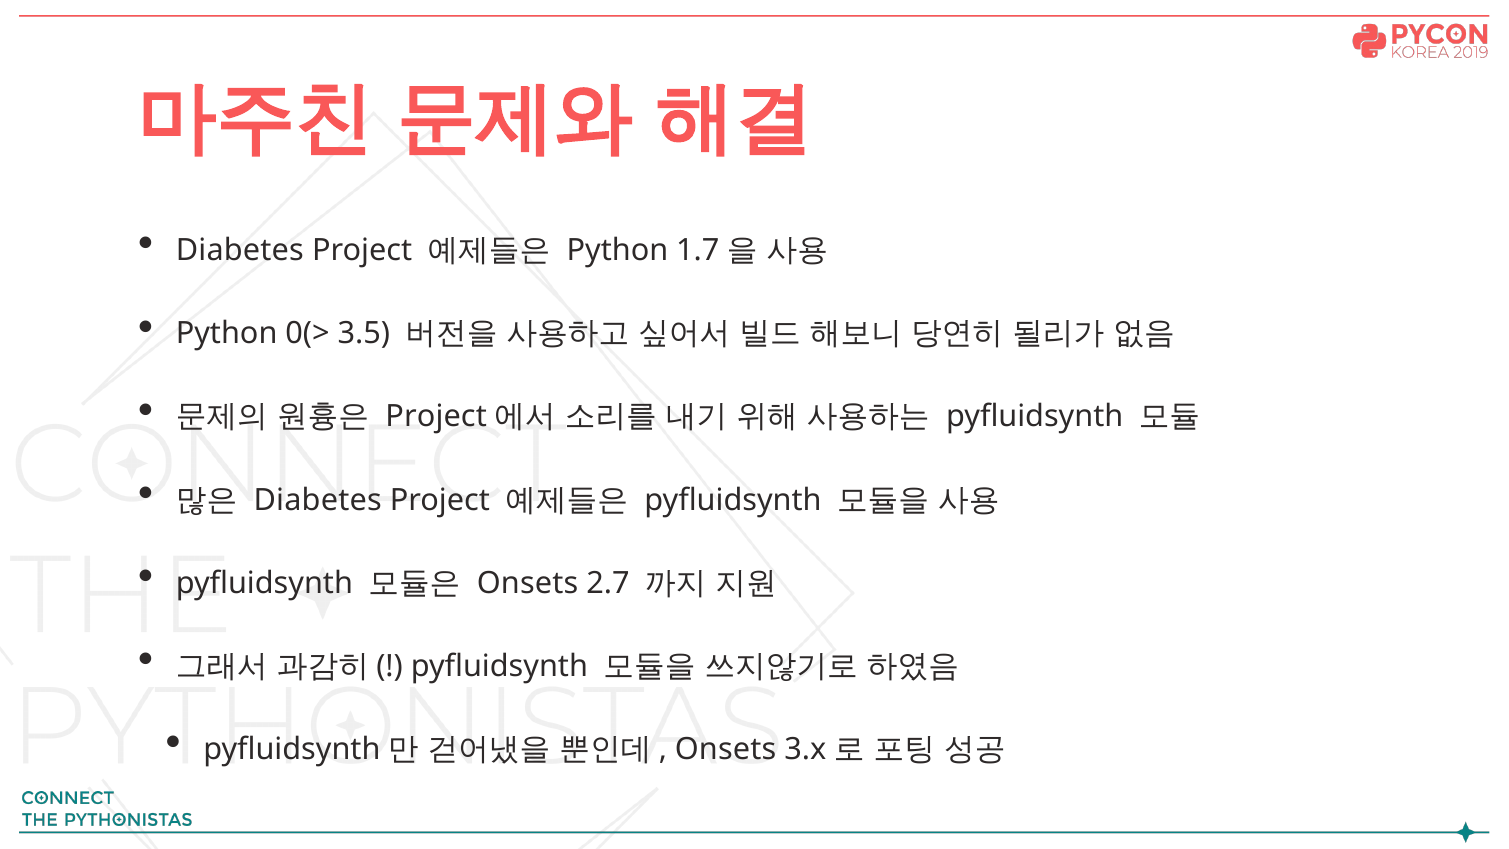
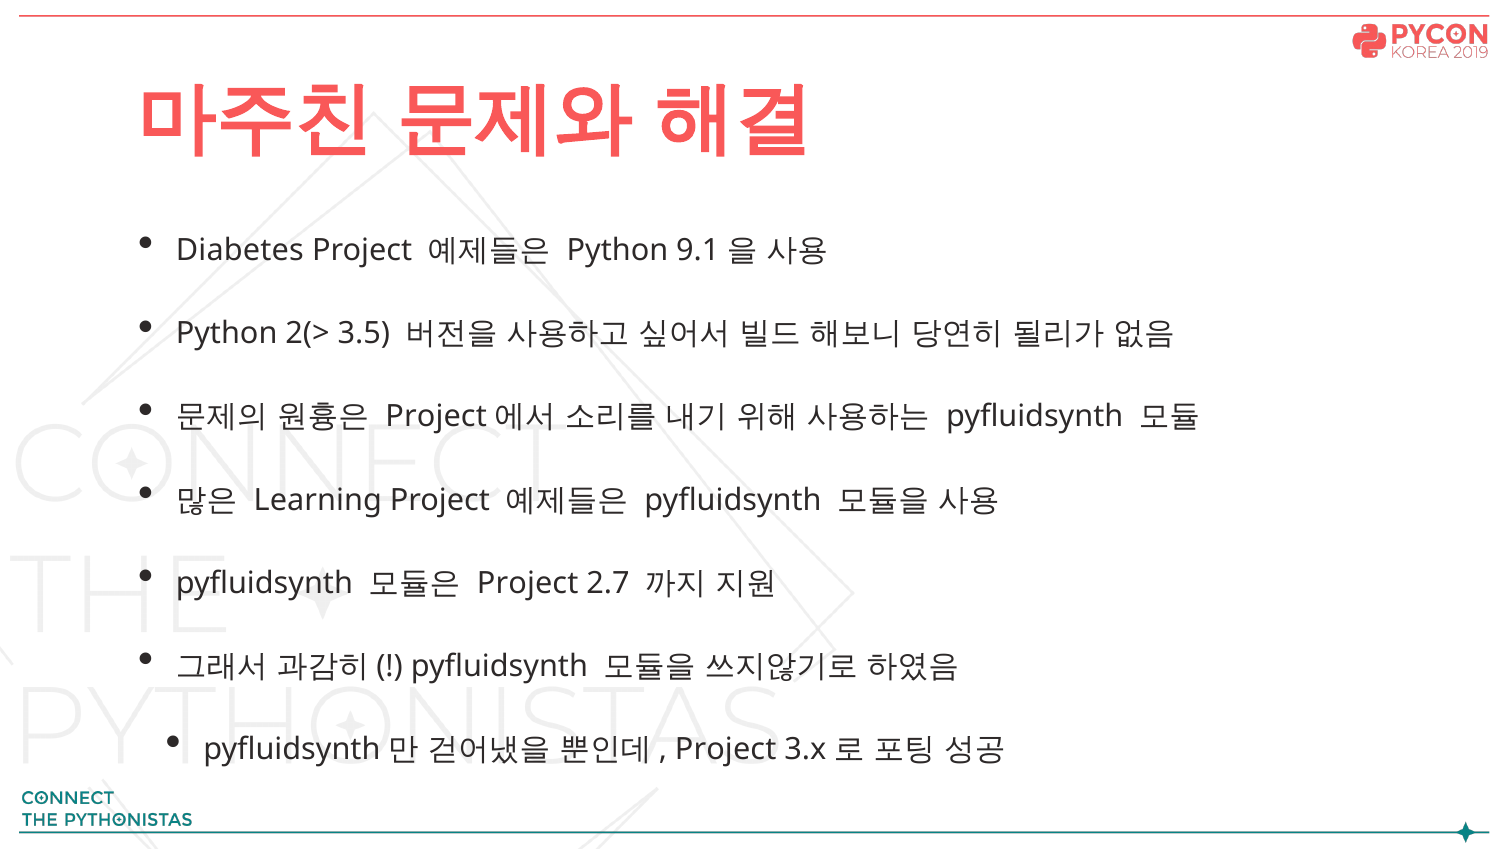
1.7: 1.7 -> 9.1
0(>: 0(> -> 2(>
Diabetes at (318, 500): Diabetes -> Learning
Onsets at (528, 583): Onsets -> Project
Onsets at (726, 749): Onsets -> Project
